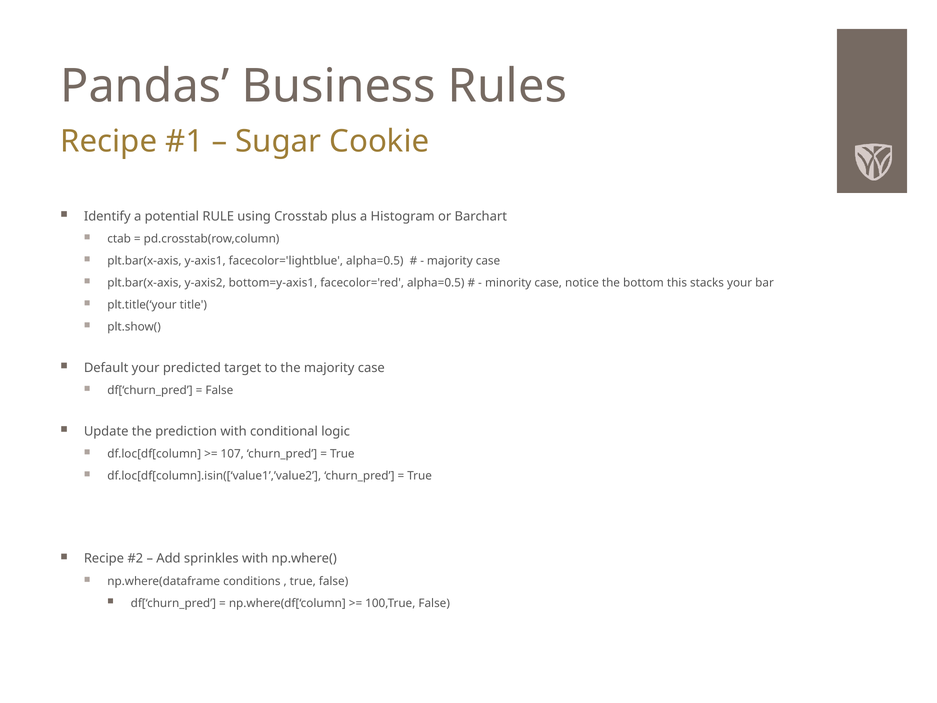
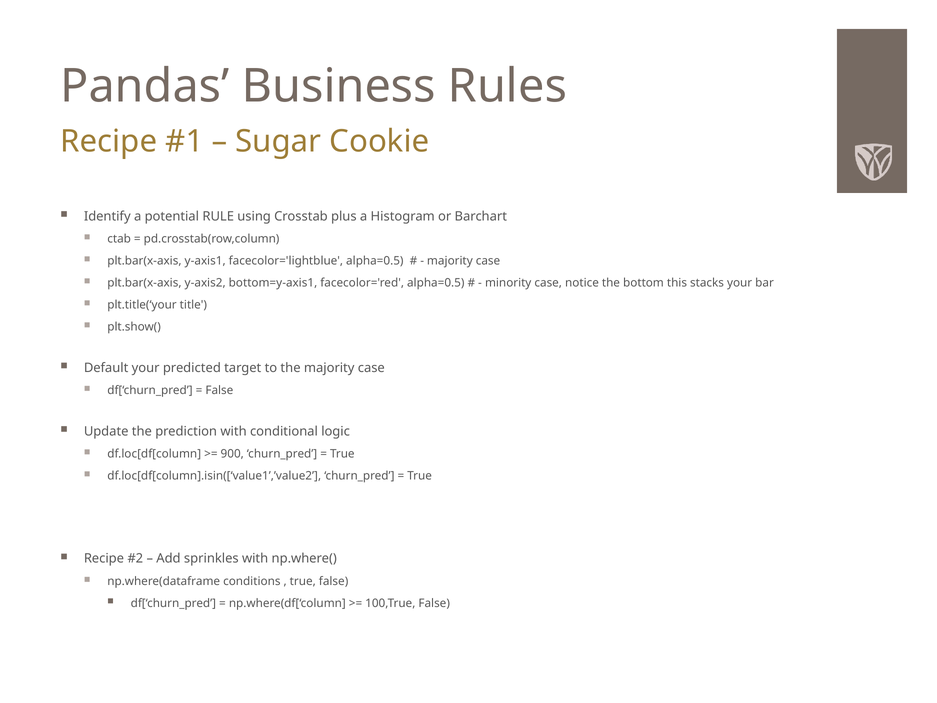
107: 107 -> 900
